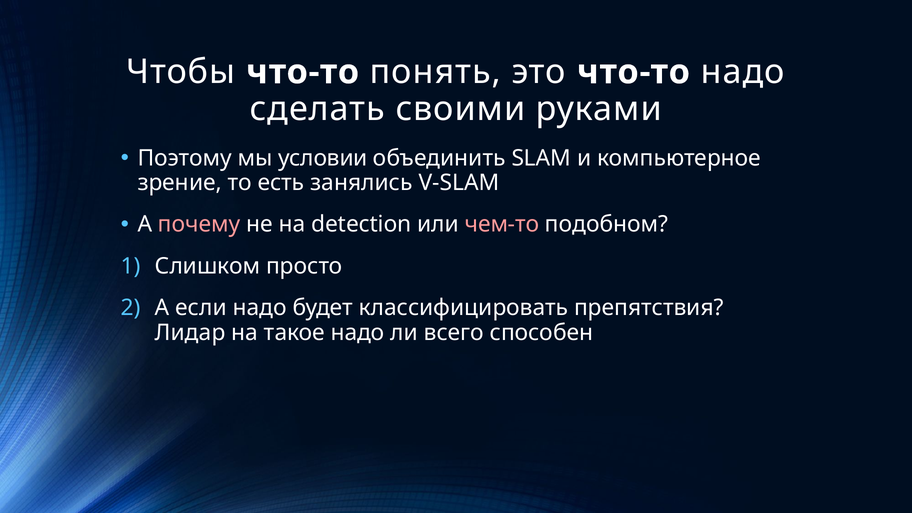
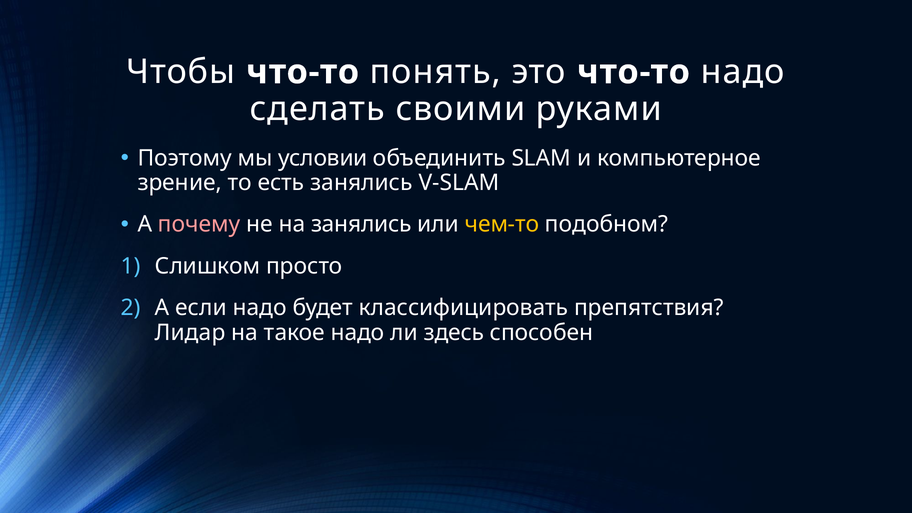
на detection: detection -> занялись
чем-то colour: pink -> yellow
всего: всего -> здесь
